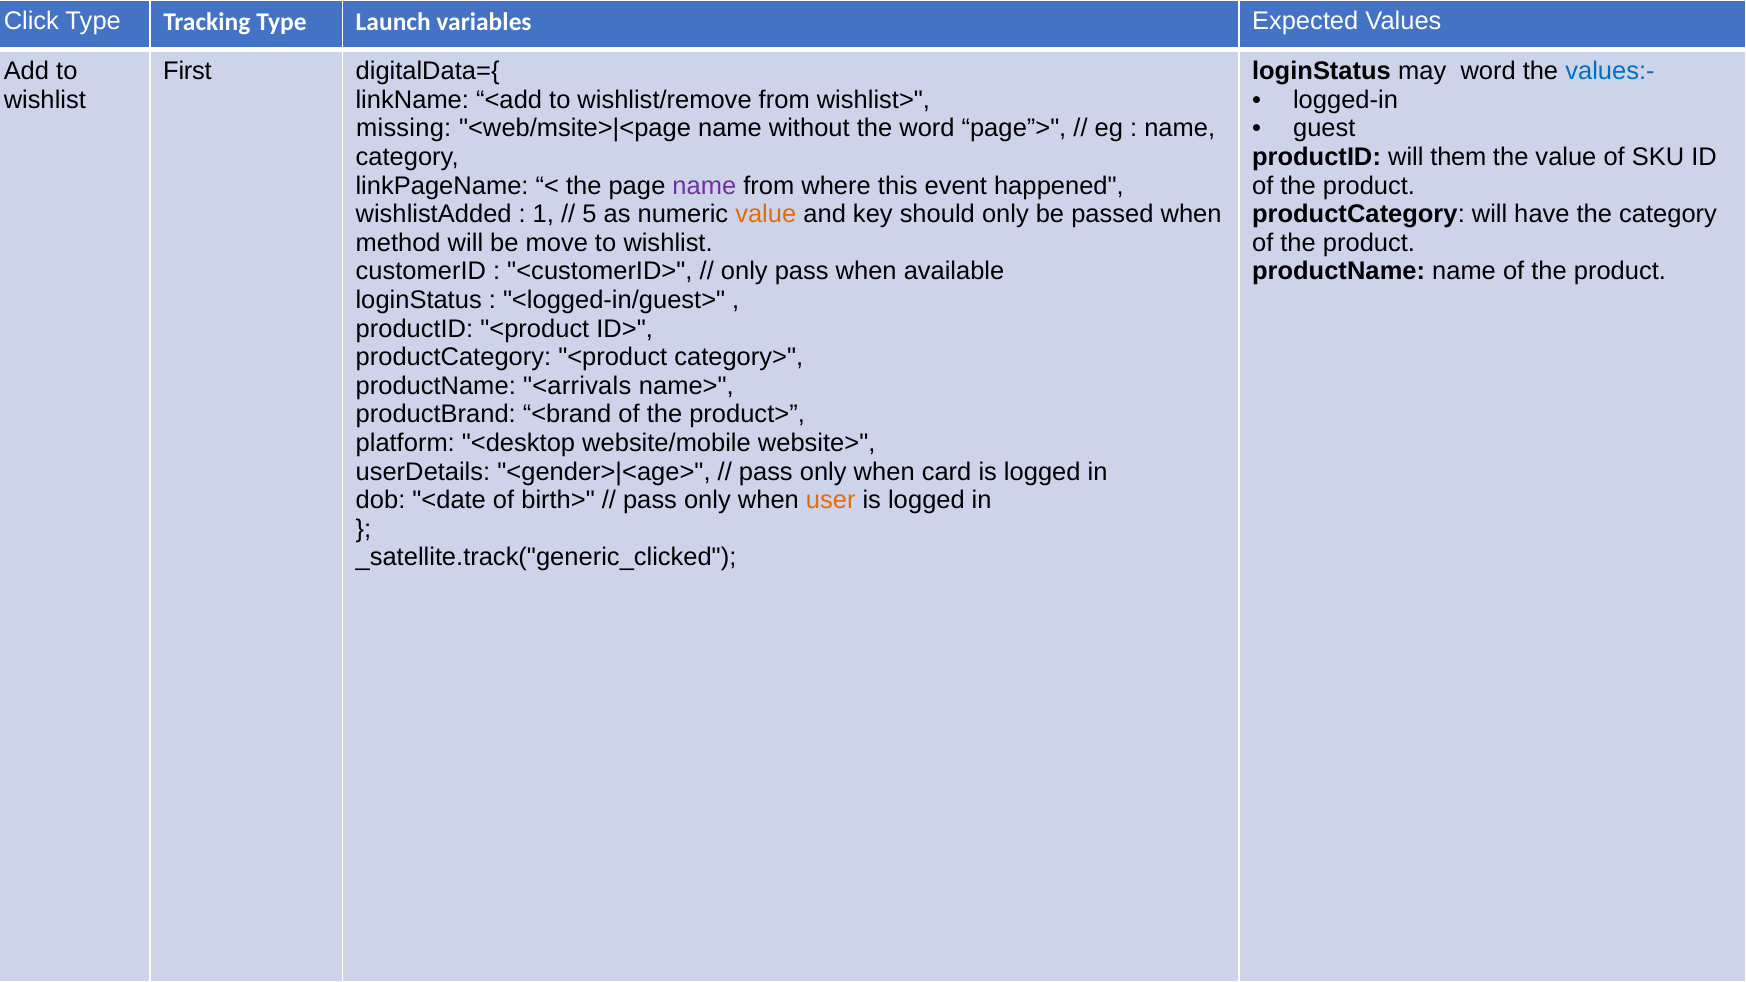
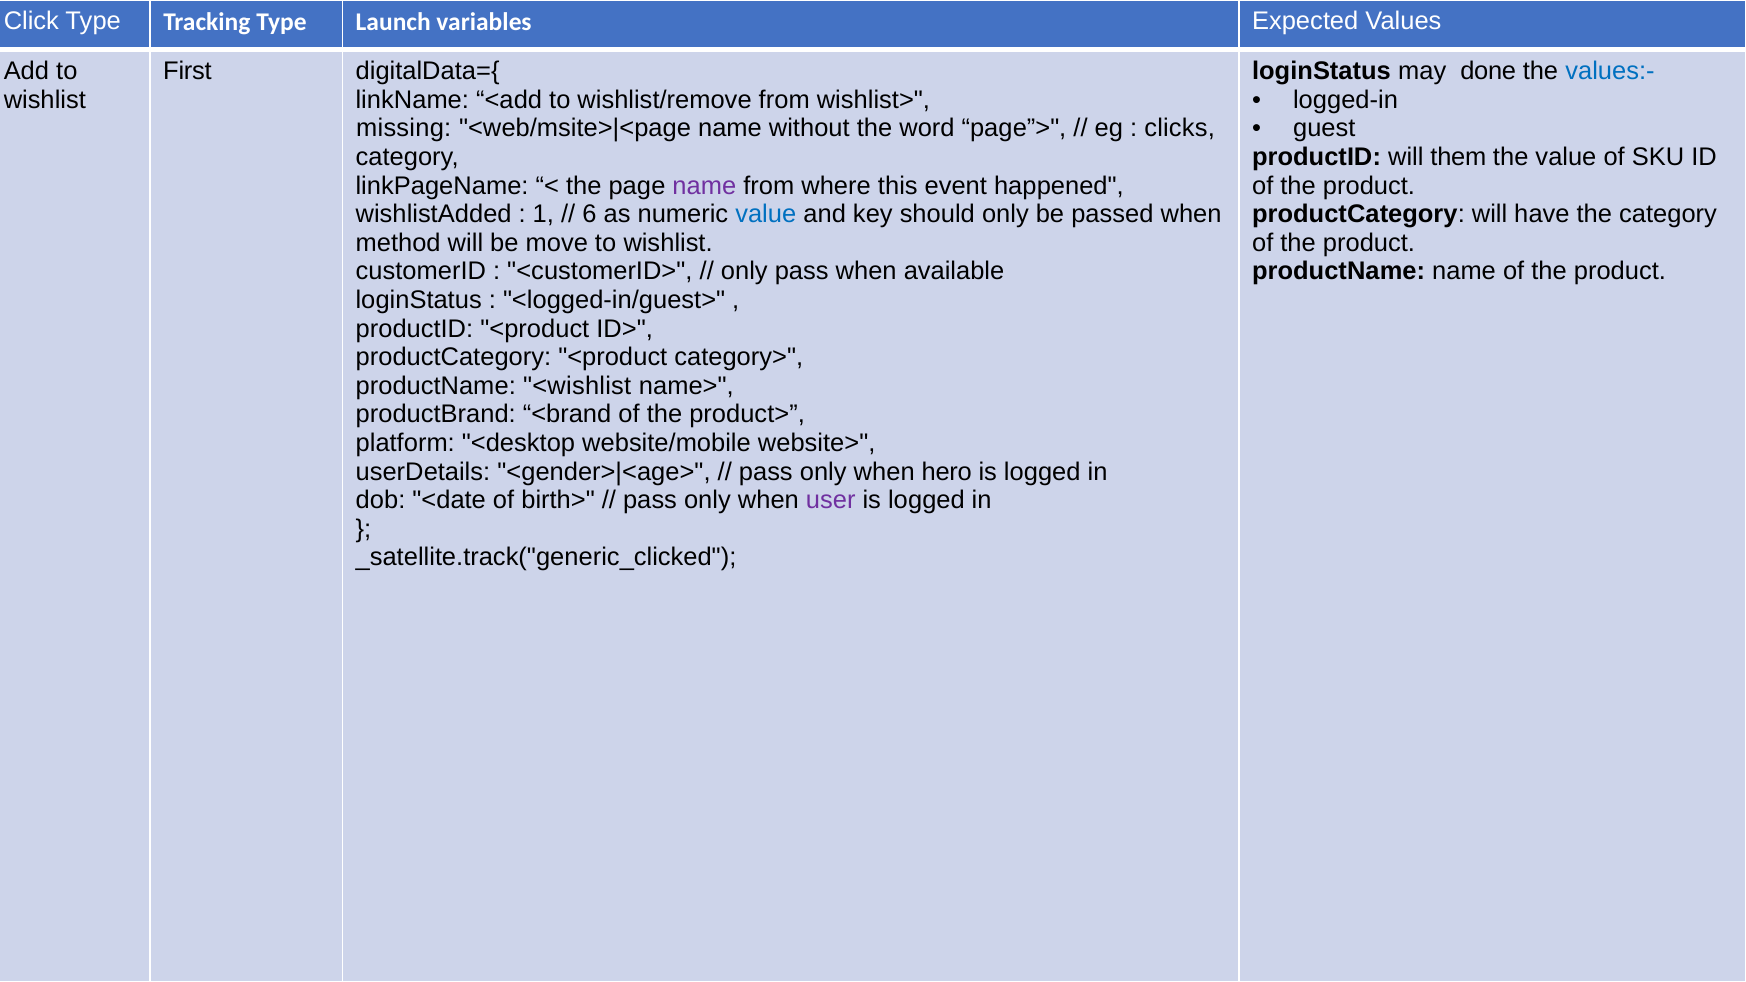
may word: word -> done
name at (1180, 128): name -> clicks
5: 5 -> 6
value at (766, 214) colour: orange -> blue
<arrivals: <arrivals -> <wishlist
card: card -> hero
user colour: orange -> purple
